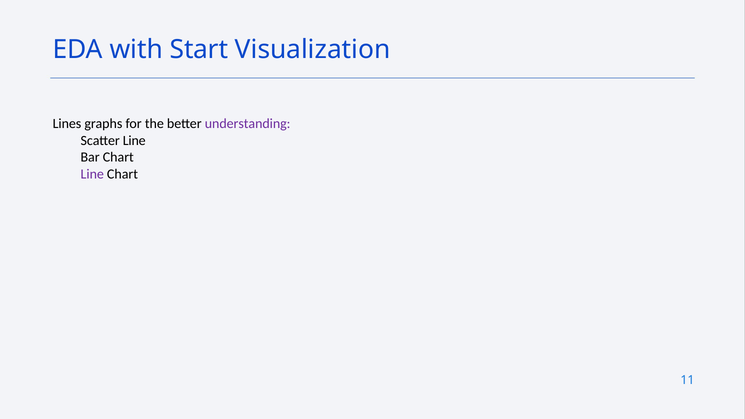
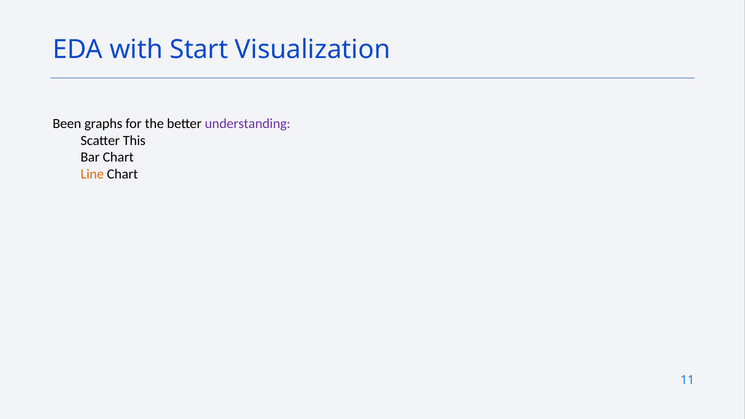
Lines: Lines -> Been
Scatter Line: Line -> This
Line at (92, 174) colour: purple -> orange
